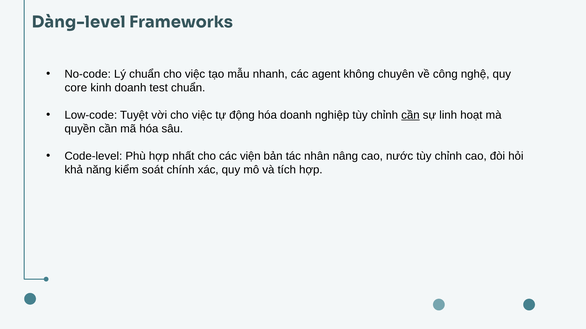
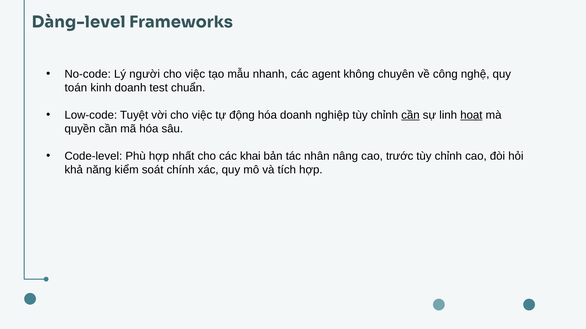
Lý chuẩn: chuẩn -> người
core: core -> toán
hoạt underline: none -> present
viện: viện -> khai
nước: nước -> trước
